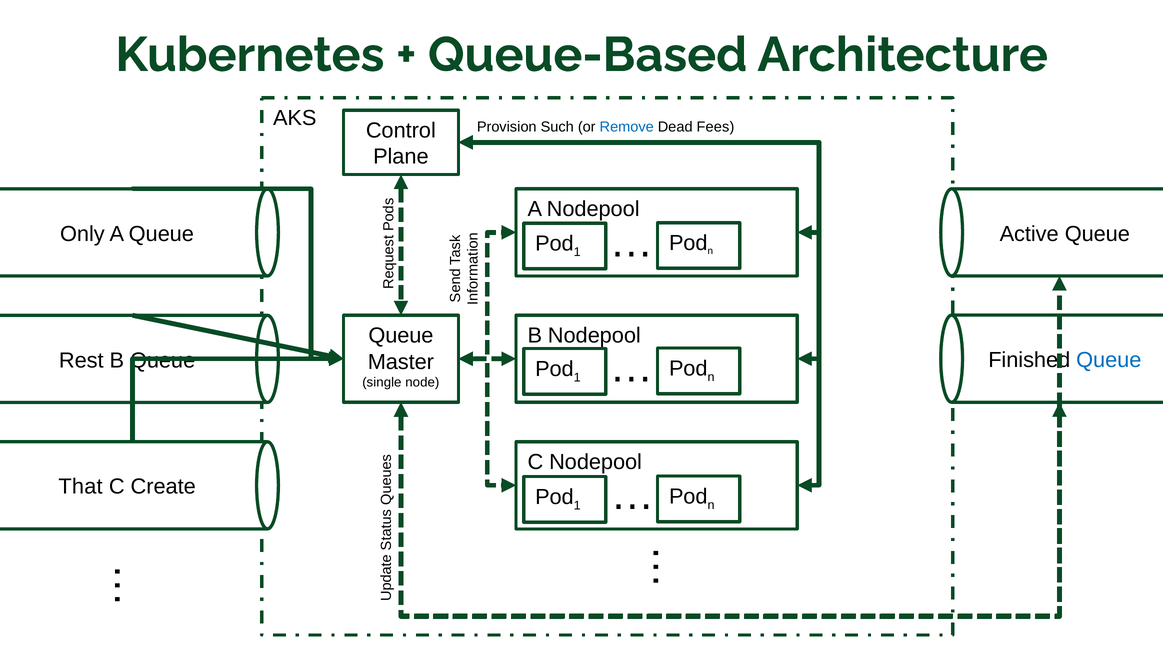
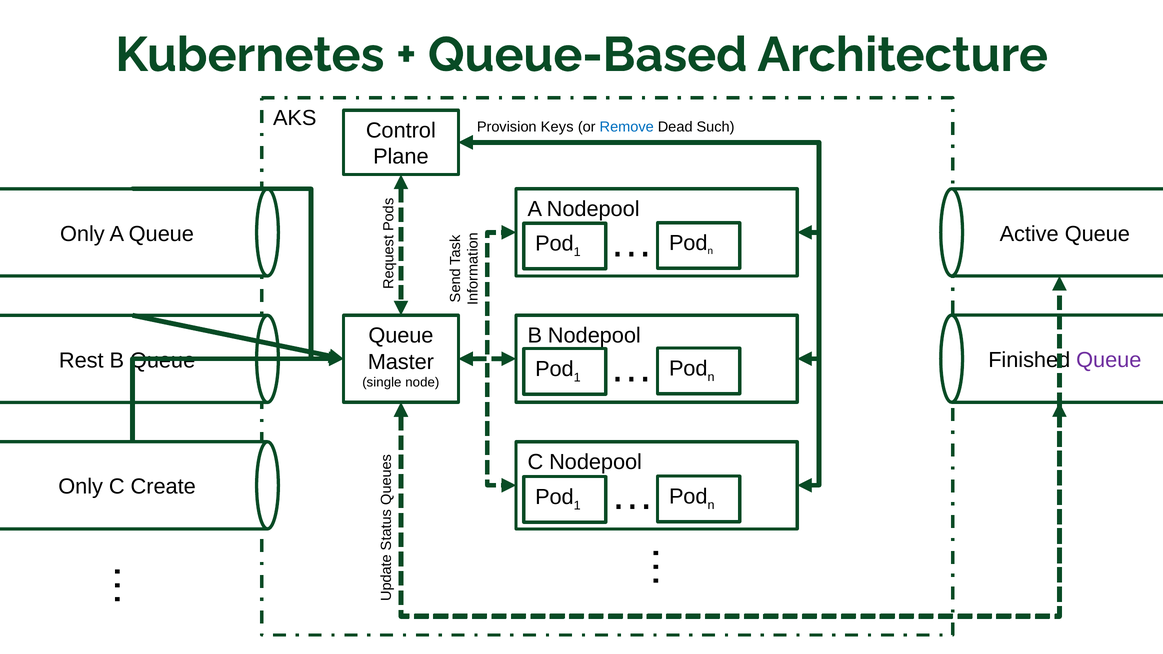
Such: Such -> Keys
Fees: Fees -> Such
Queue at (1109, 360) colour: blue -> purple
That at (81, 487): That -> Only
